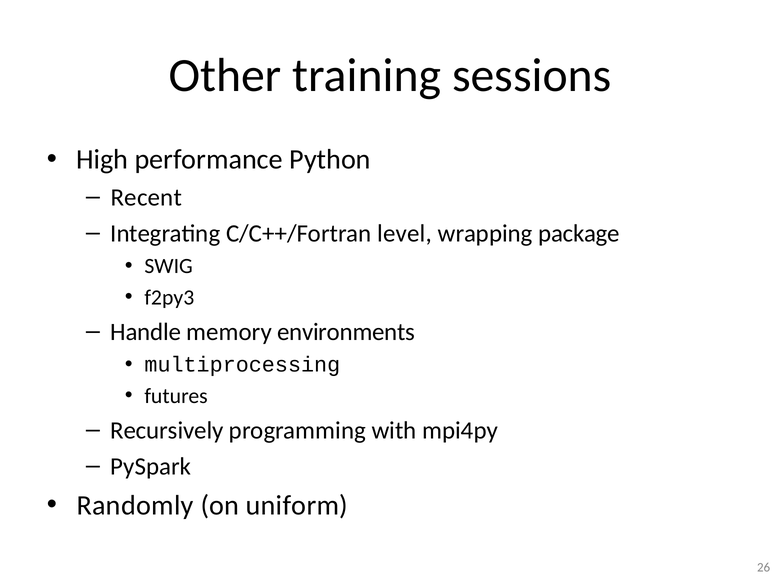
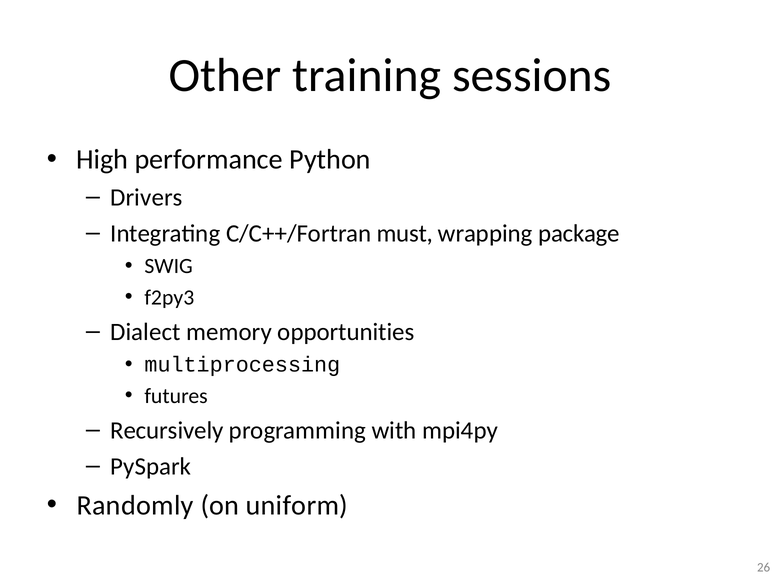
Recent: Recent -> Drivers
level: level -> must
Handle: Handle -> Dialect
environments: environments -> opportunities
